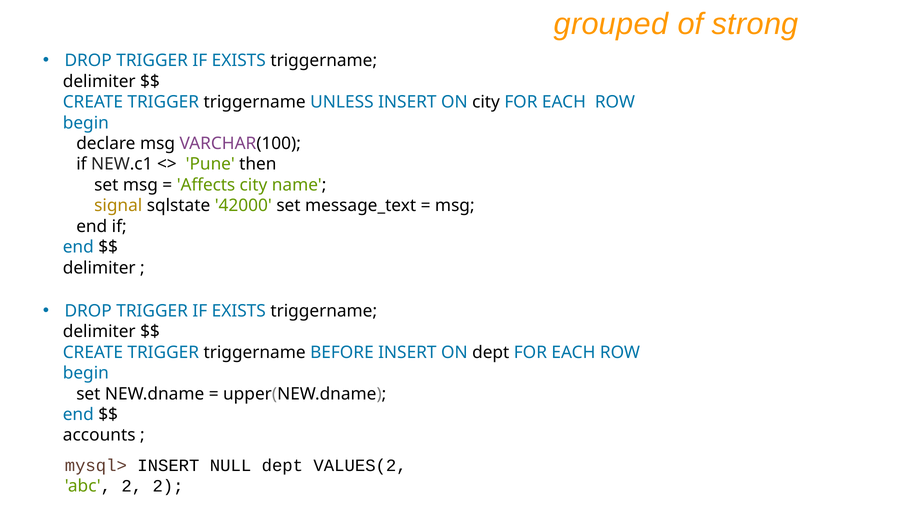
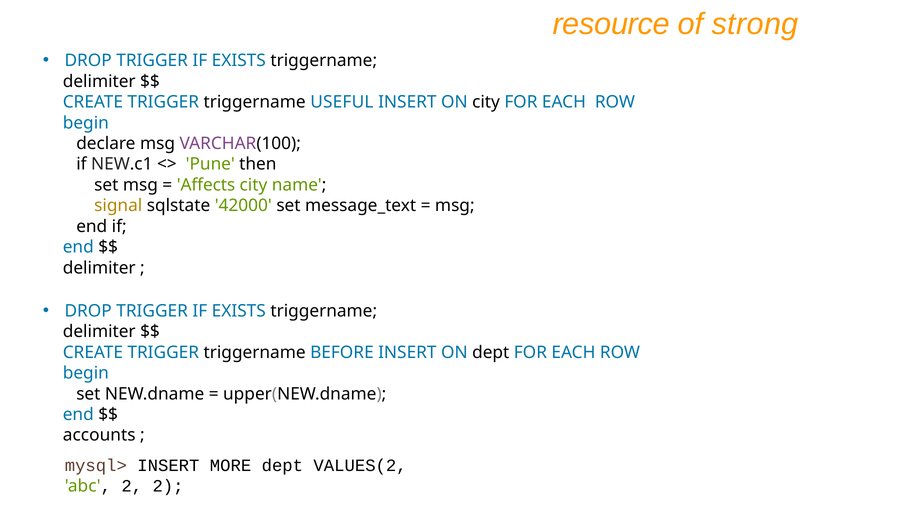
grouped: grouped -> resource
UNLESS: UNLESS -> USEFUL
NULL: NULL -> MORE
